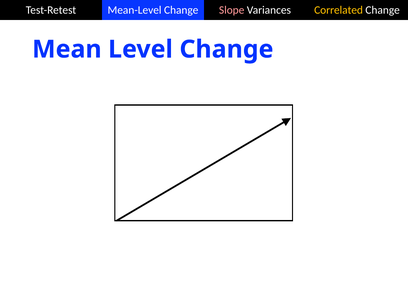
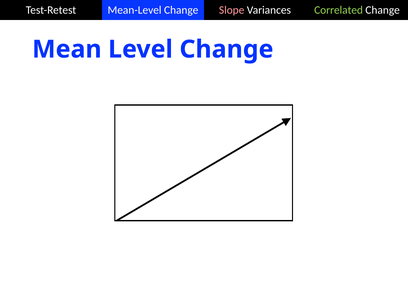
Correlated colour: yellow -> light green
